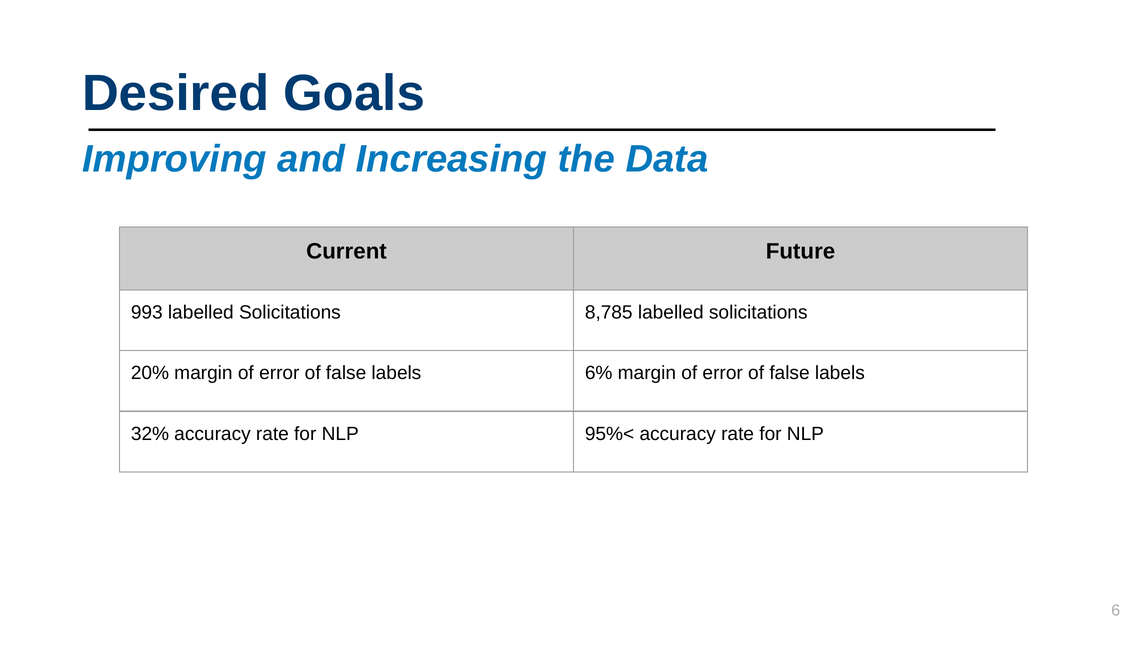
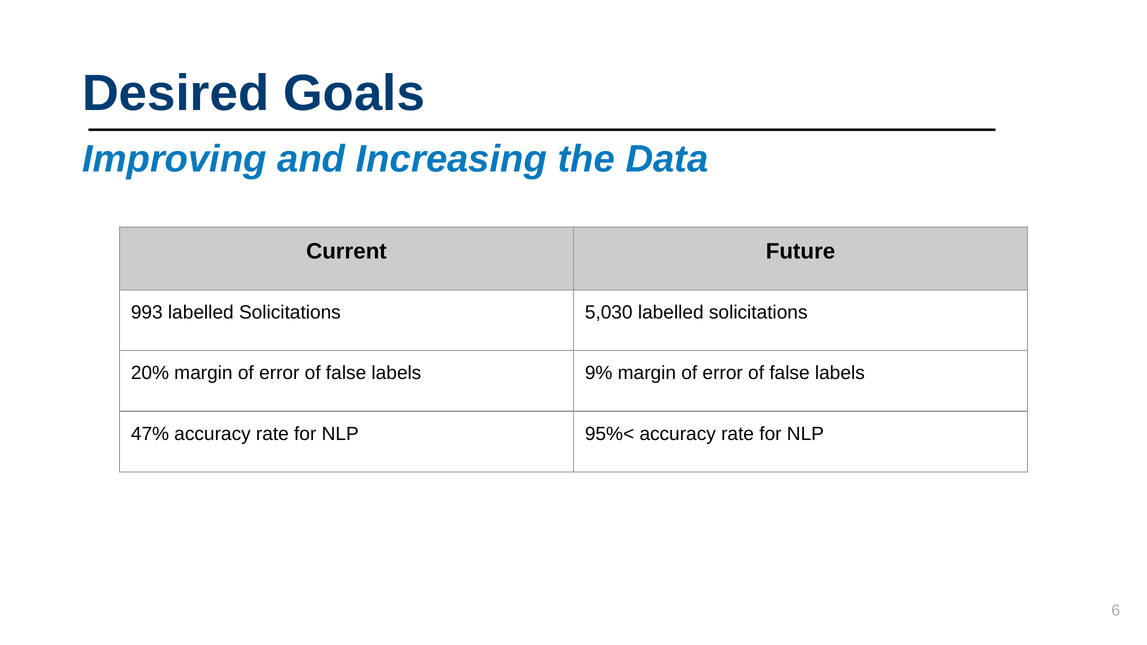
8,785: 8,785 -> 5,030
6%: 6% -> 9%
32%: 32% -> 47%
